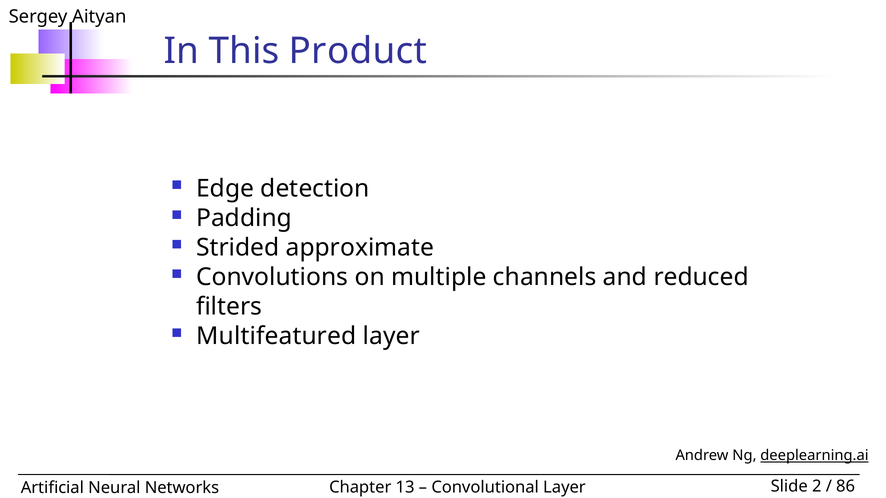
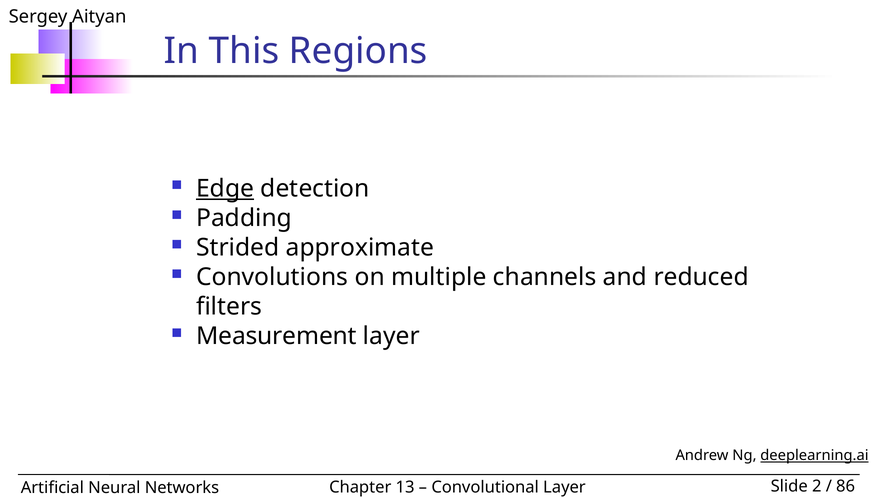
Product: Product -> Regions
Edge underline: none -> present
Multifeatured: Multifeatured -> Measurement
